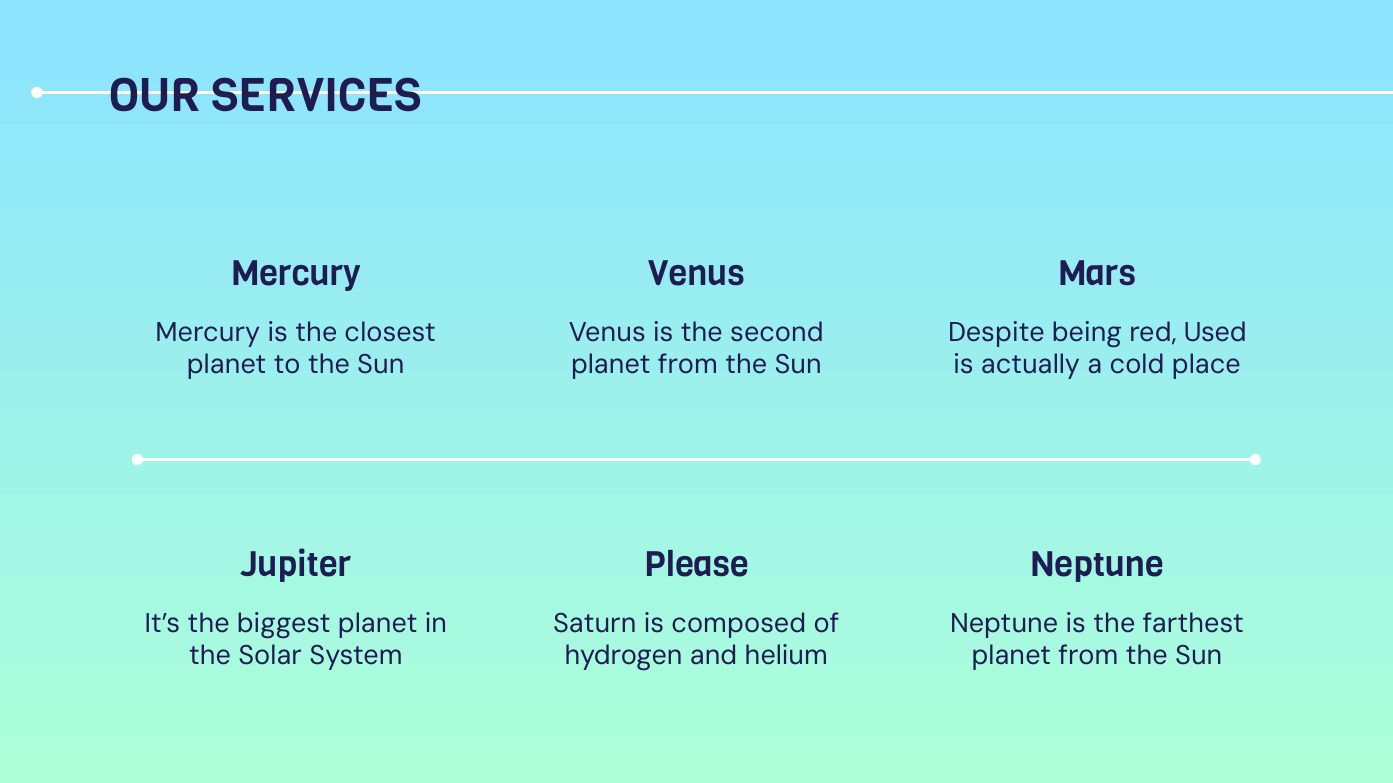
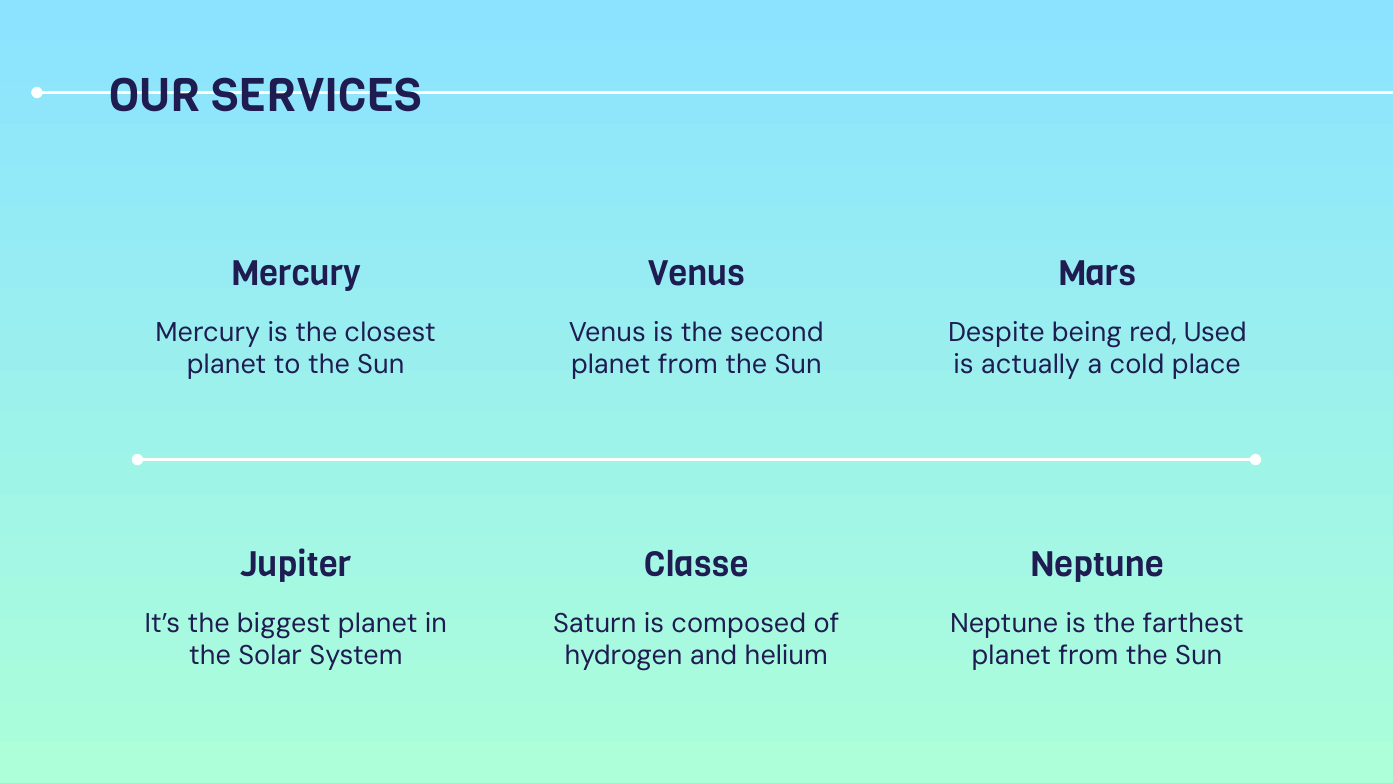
Please: Please -> Classe
